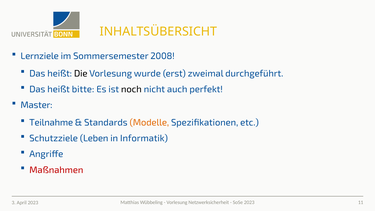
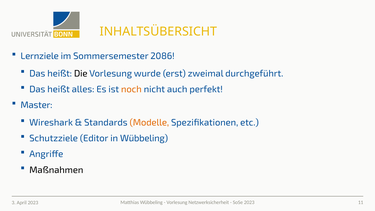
2008: 2008 -> 2086
bitte: bitte -> alles
noch colour: black -> orange
Teilnahme: Teilnahme -> Wireshark
Leben: Leben -> Editor
in Informatik: Informatik -> Wübbeling
Maßnahmen colour: red -> black
